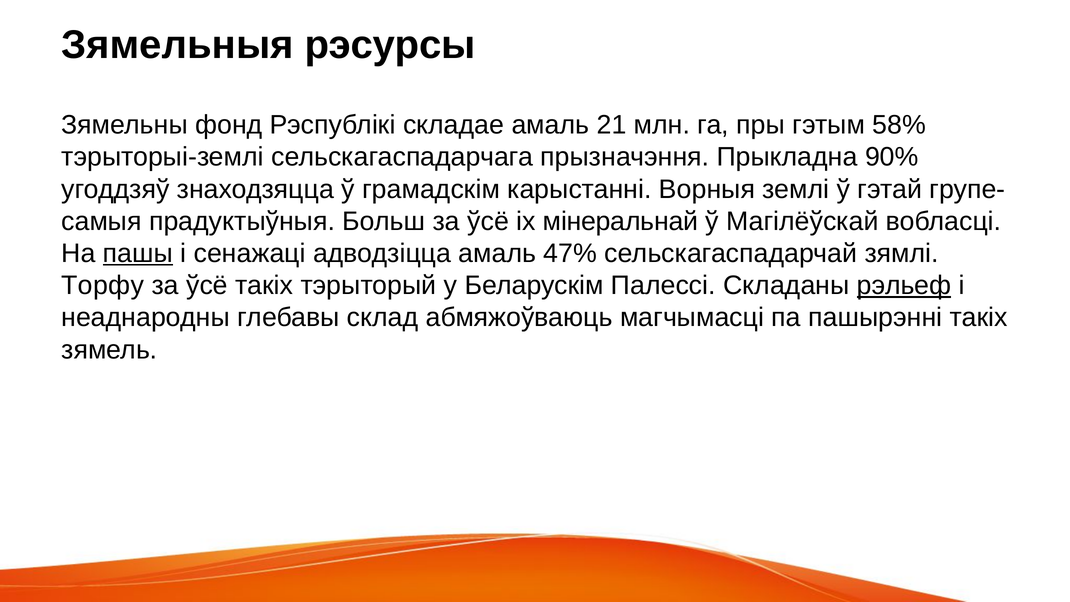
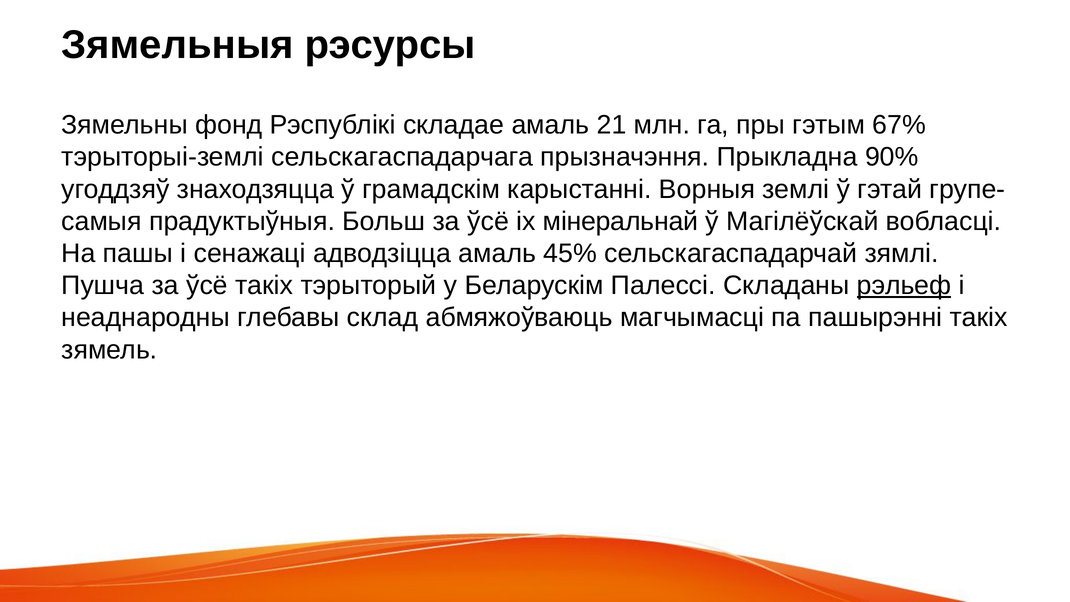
58%: 58% -> 67%
пашы underline: present -> none
47%: 47% -> 45%
Торфу: Торфу -> Пушча
